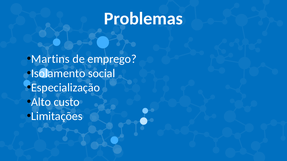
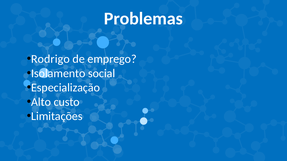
Martins: Martins -> Rodrigo
